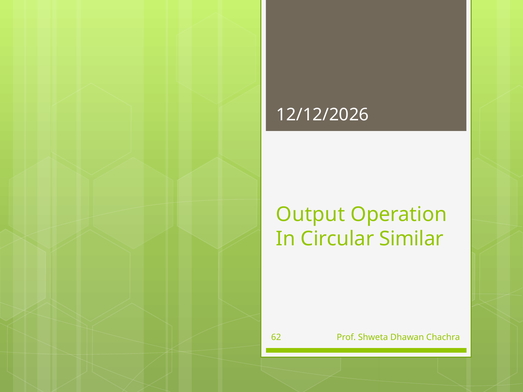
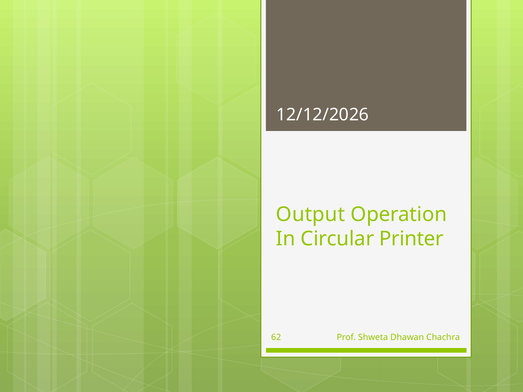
Similar: Similar -> Printer
